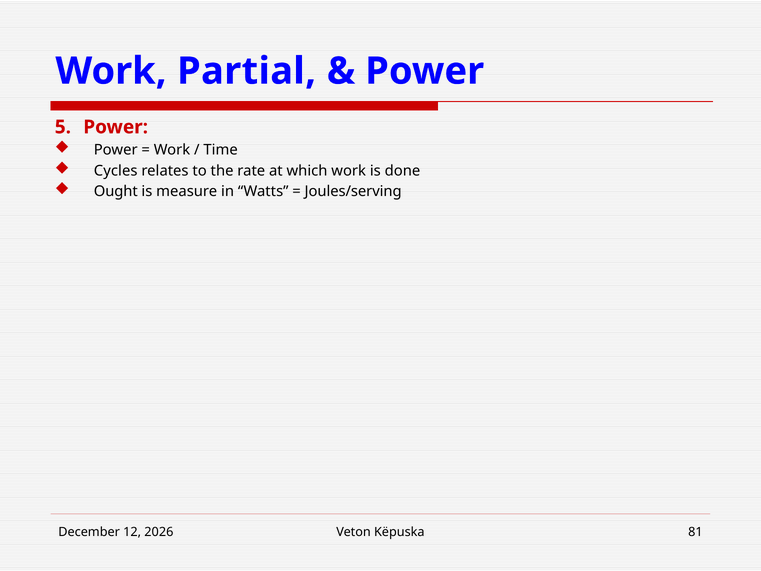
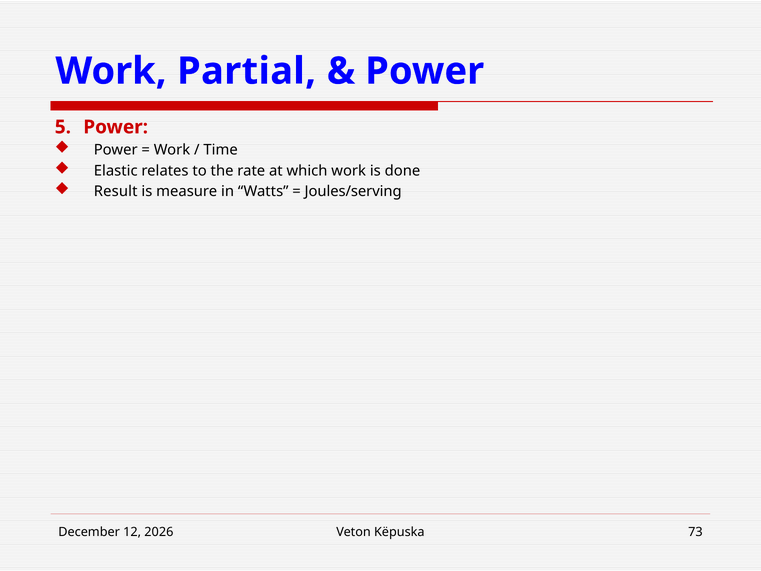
Cycles: Cycles -> Elastic
Ought: Ought -> Result
81: 81 -> 73
